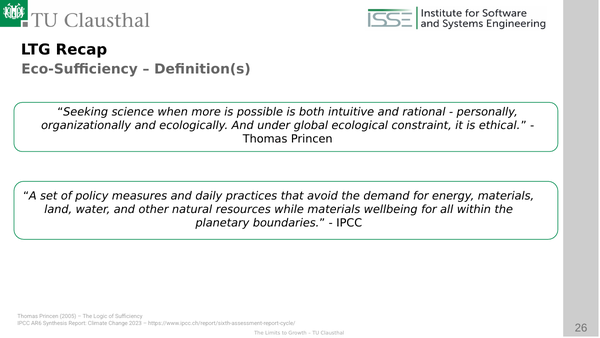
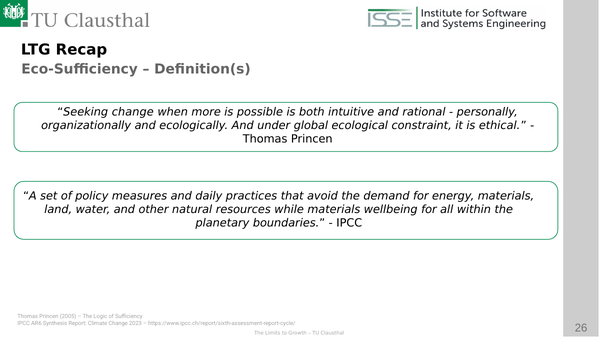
Seeking science: science -> change
